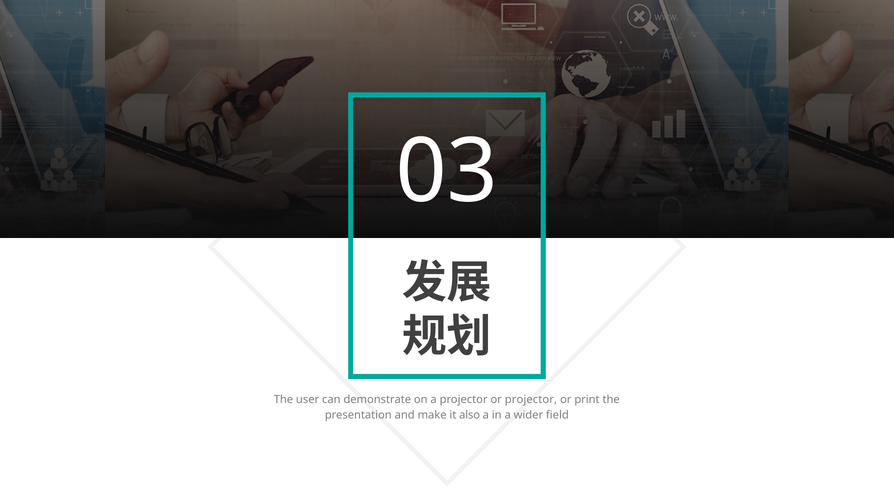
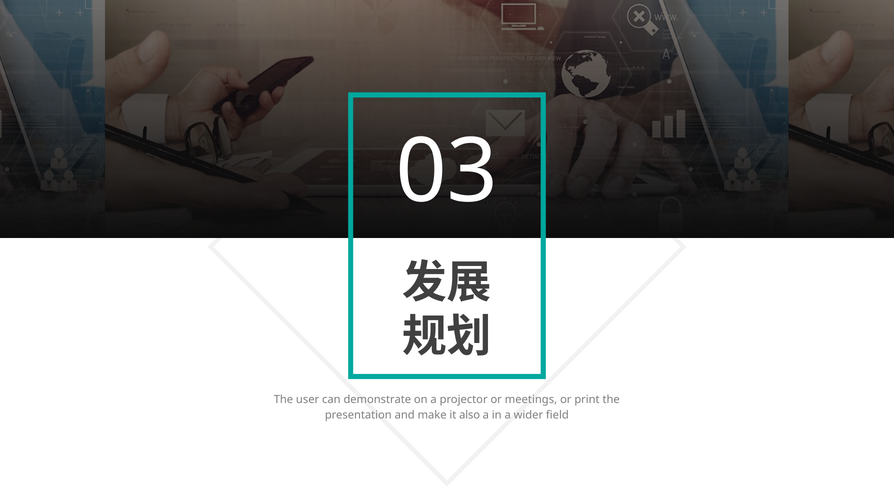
or projector: projector -> meetings
